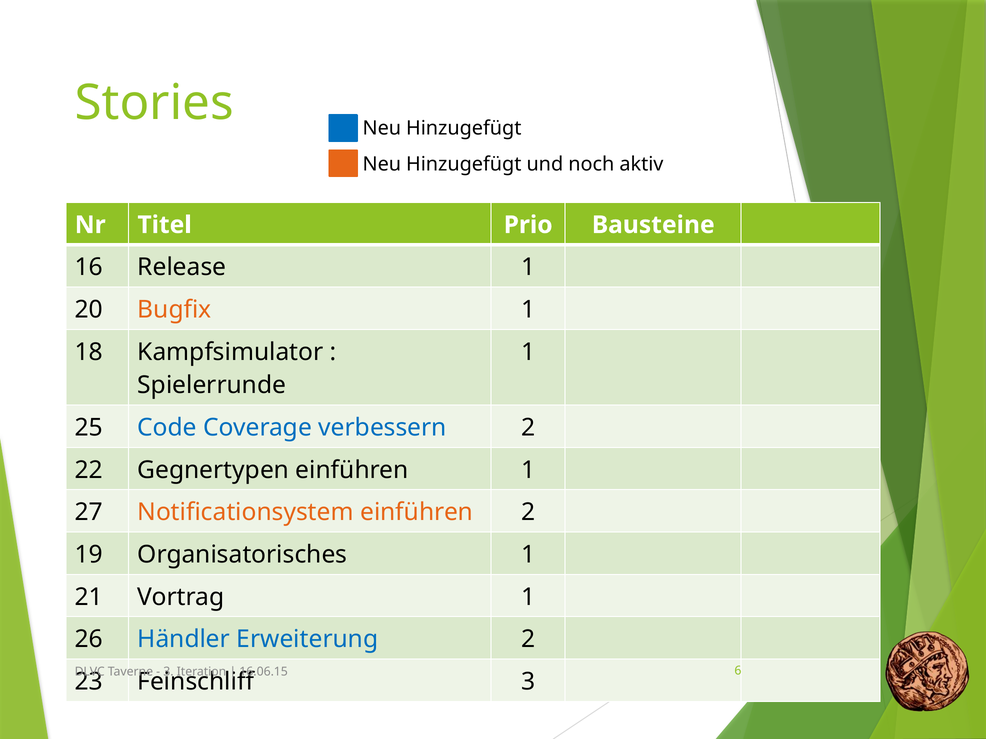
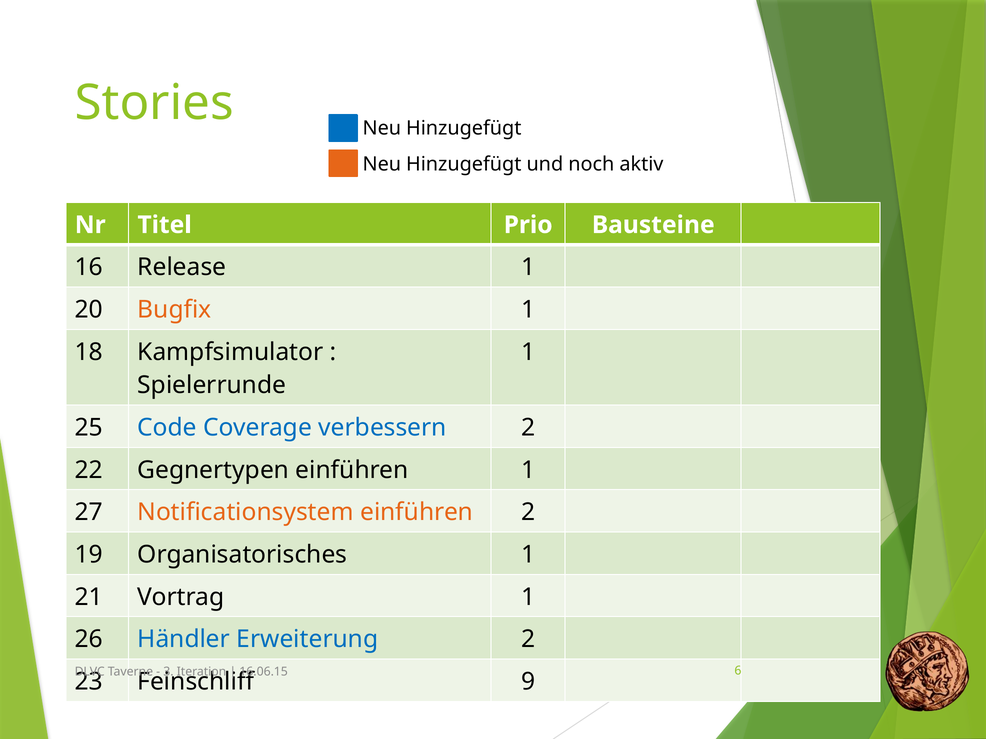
3 at (528, 682): 3 -> 9
